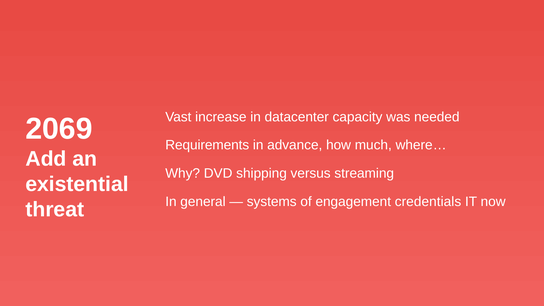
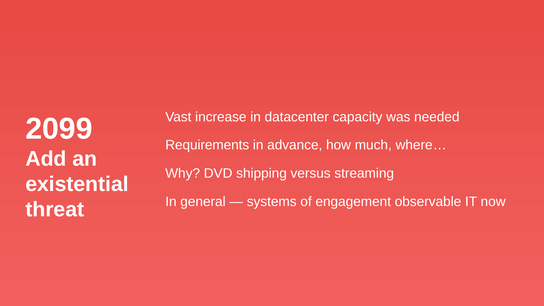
2069: 2069 -> 2099
credentials: credentials -> observable
